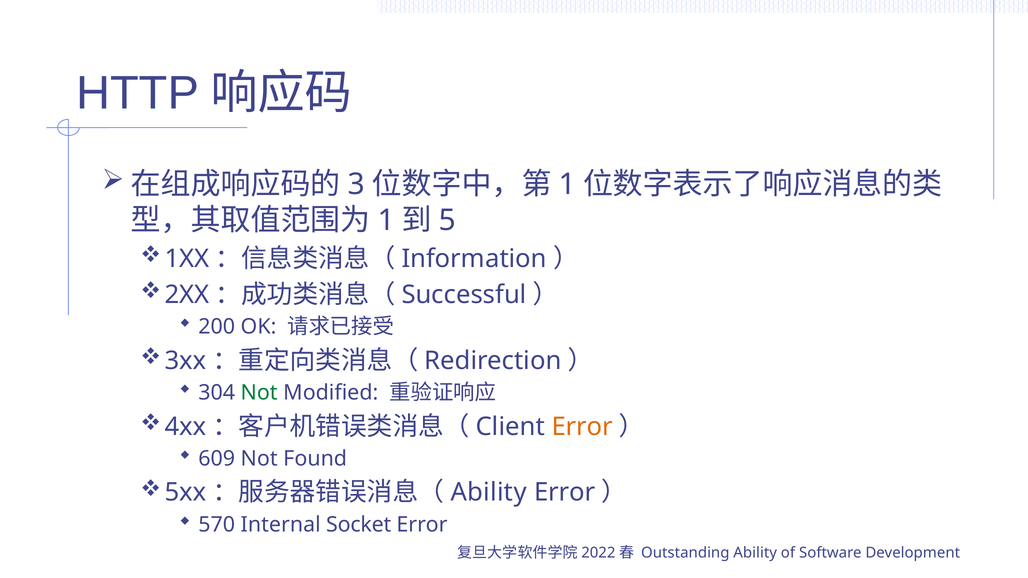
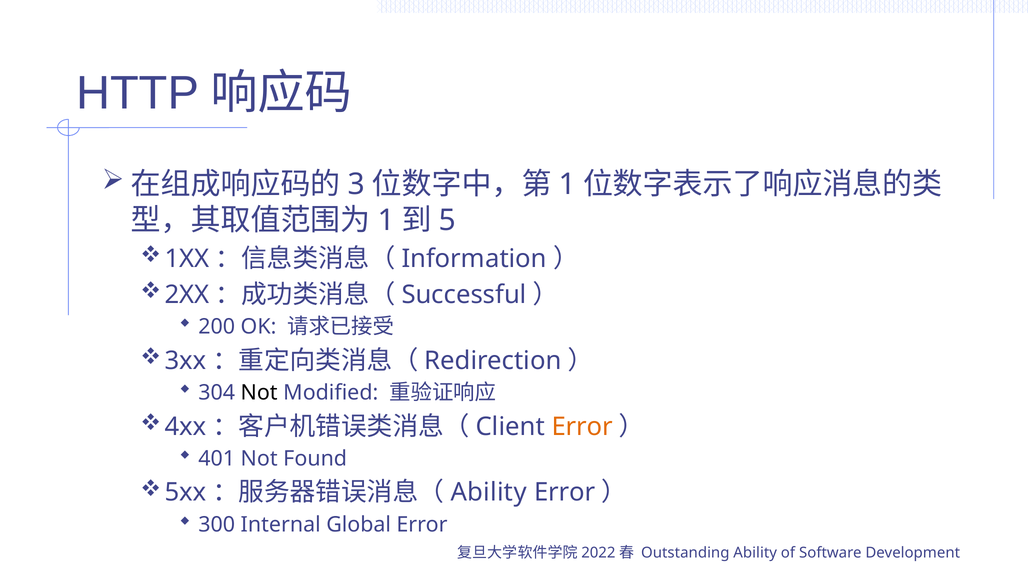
Not at (259, 393) colour: green -> black
609: 609 -> 401
570: 570 -> 300
Socket: Socket -> Global
